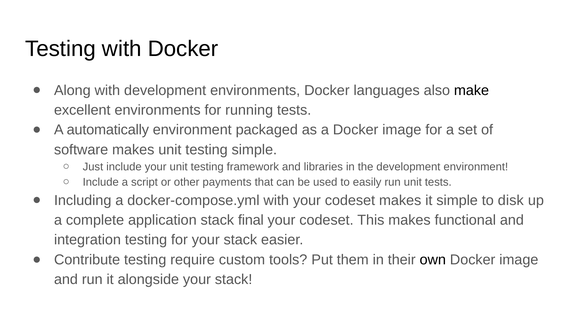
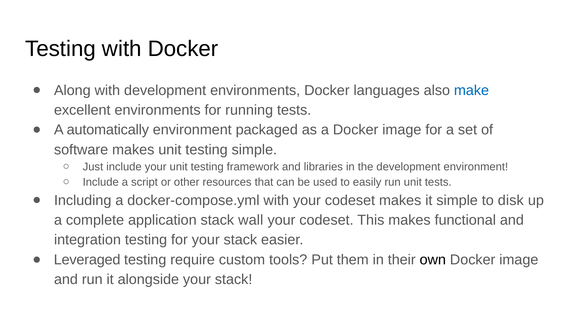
make colour: black -> blue
payments: payments -> resources
final: final -> wall
Contribute: Contribute -> Leveraged
